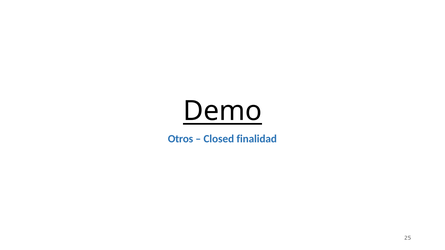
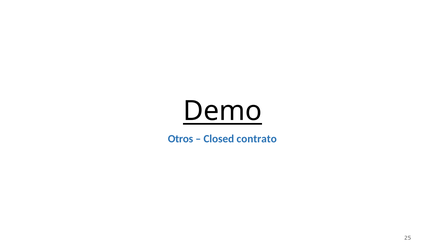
finalidad: finalidad -> contrato
